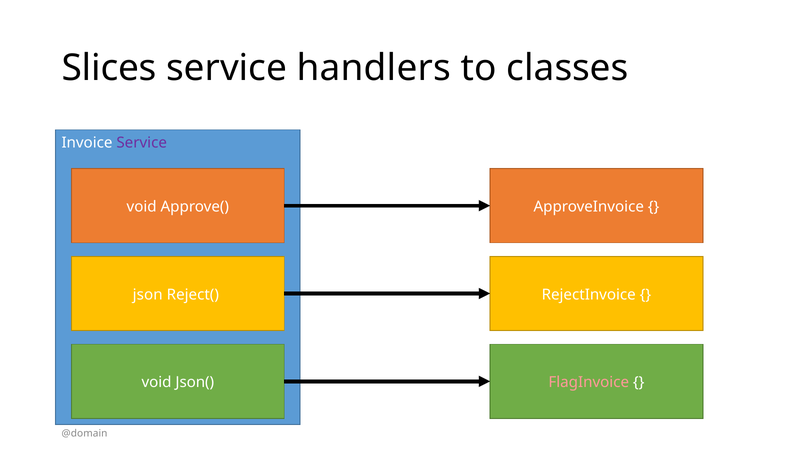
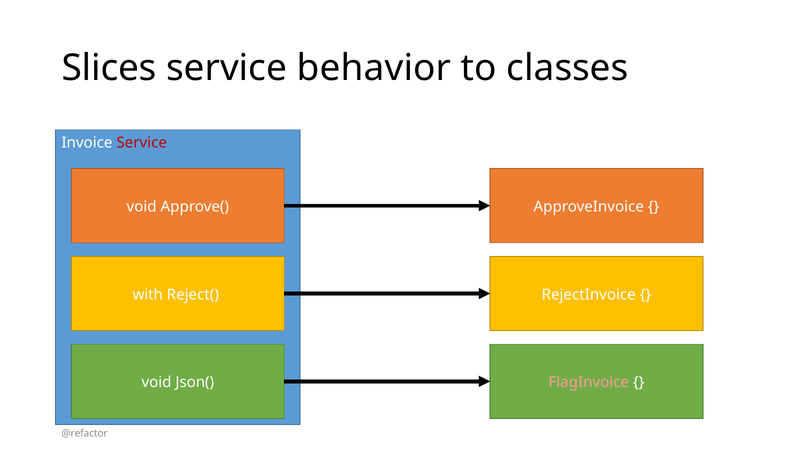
handlers: handlers -> behavior
Service at (142, 143) colour: purple -> red
json: json -> with
@domain: @domain -> @refactor
